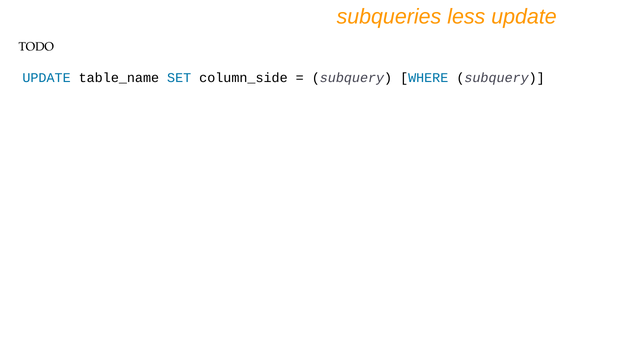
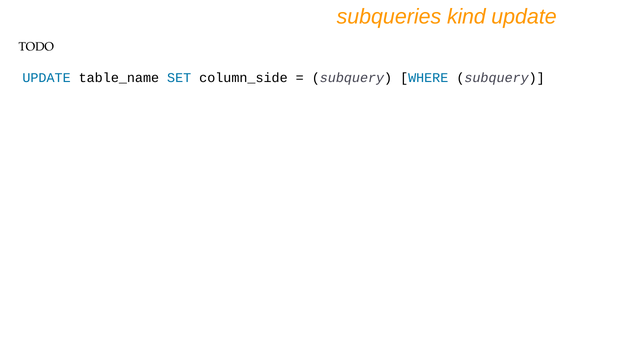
less: less -> kind
